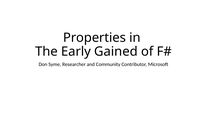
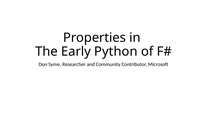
Gained: Gained -> Python
